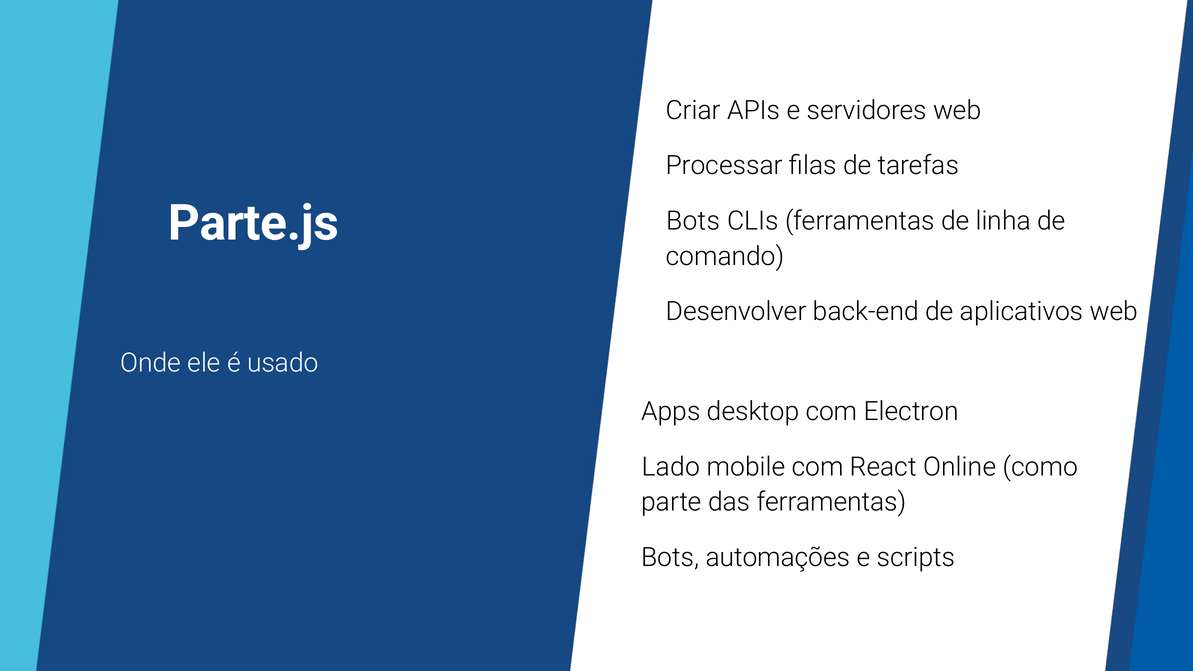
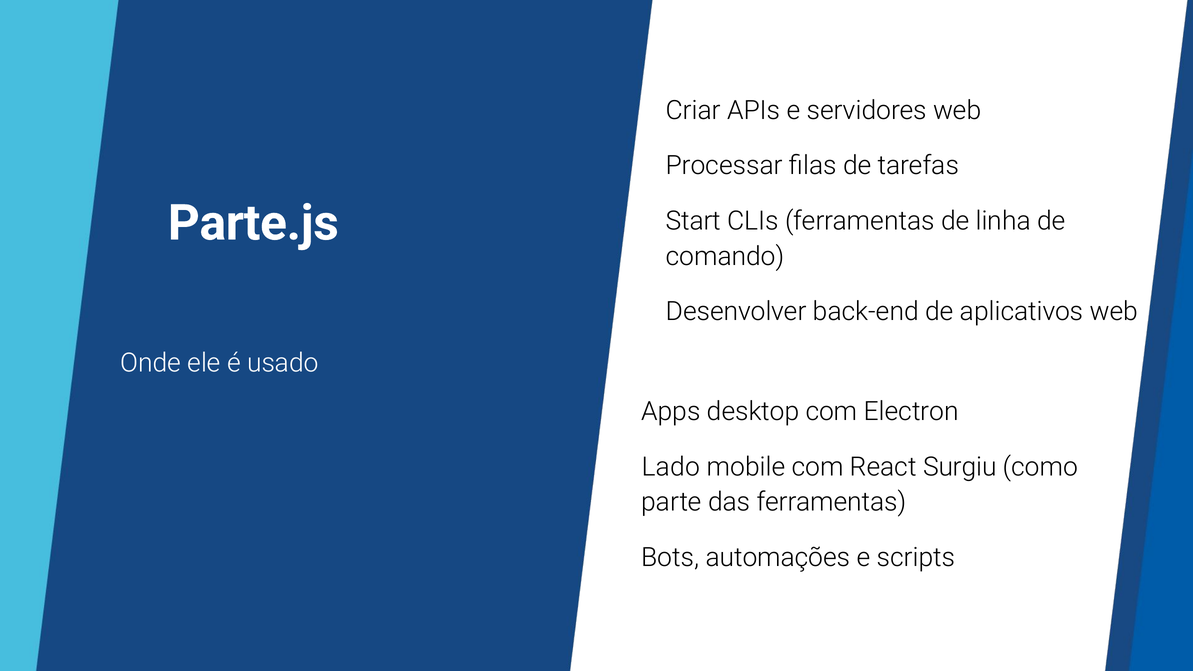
Bots at (693, 221): Bots -> Start
Online: Online -> Surgiu
